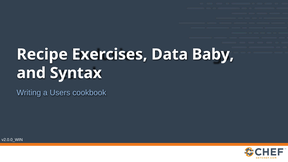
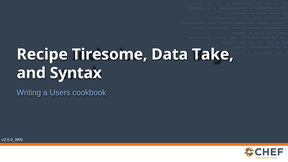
Exercises: Exercises -> Tiresome
Baby: Baby -> Take
